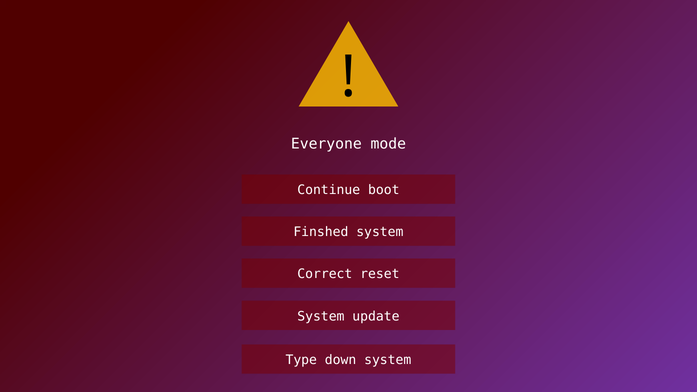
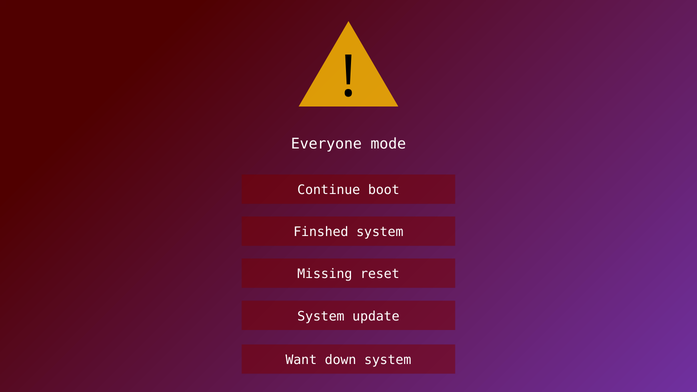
Correct: Correct -> Missing
Type: Type -> Want
